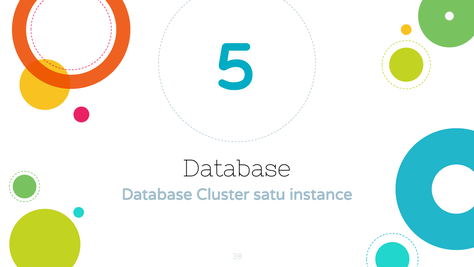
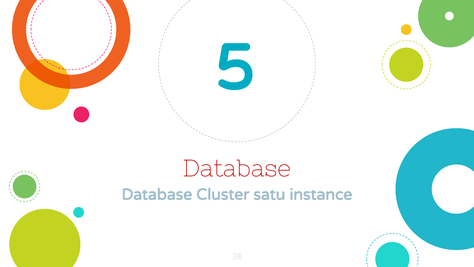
Database at (237, 168) colour: black -> red
